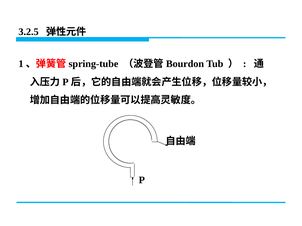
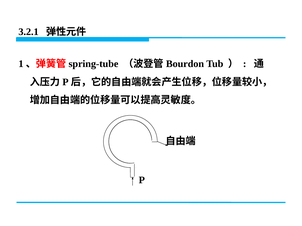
3.2.5: 3.2.5 -> 3.2.1
